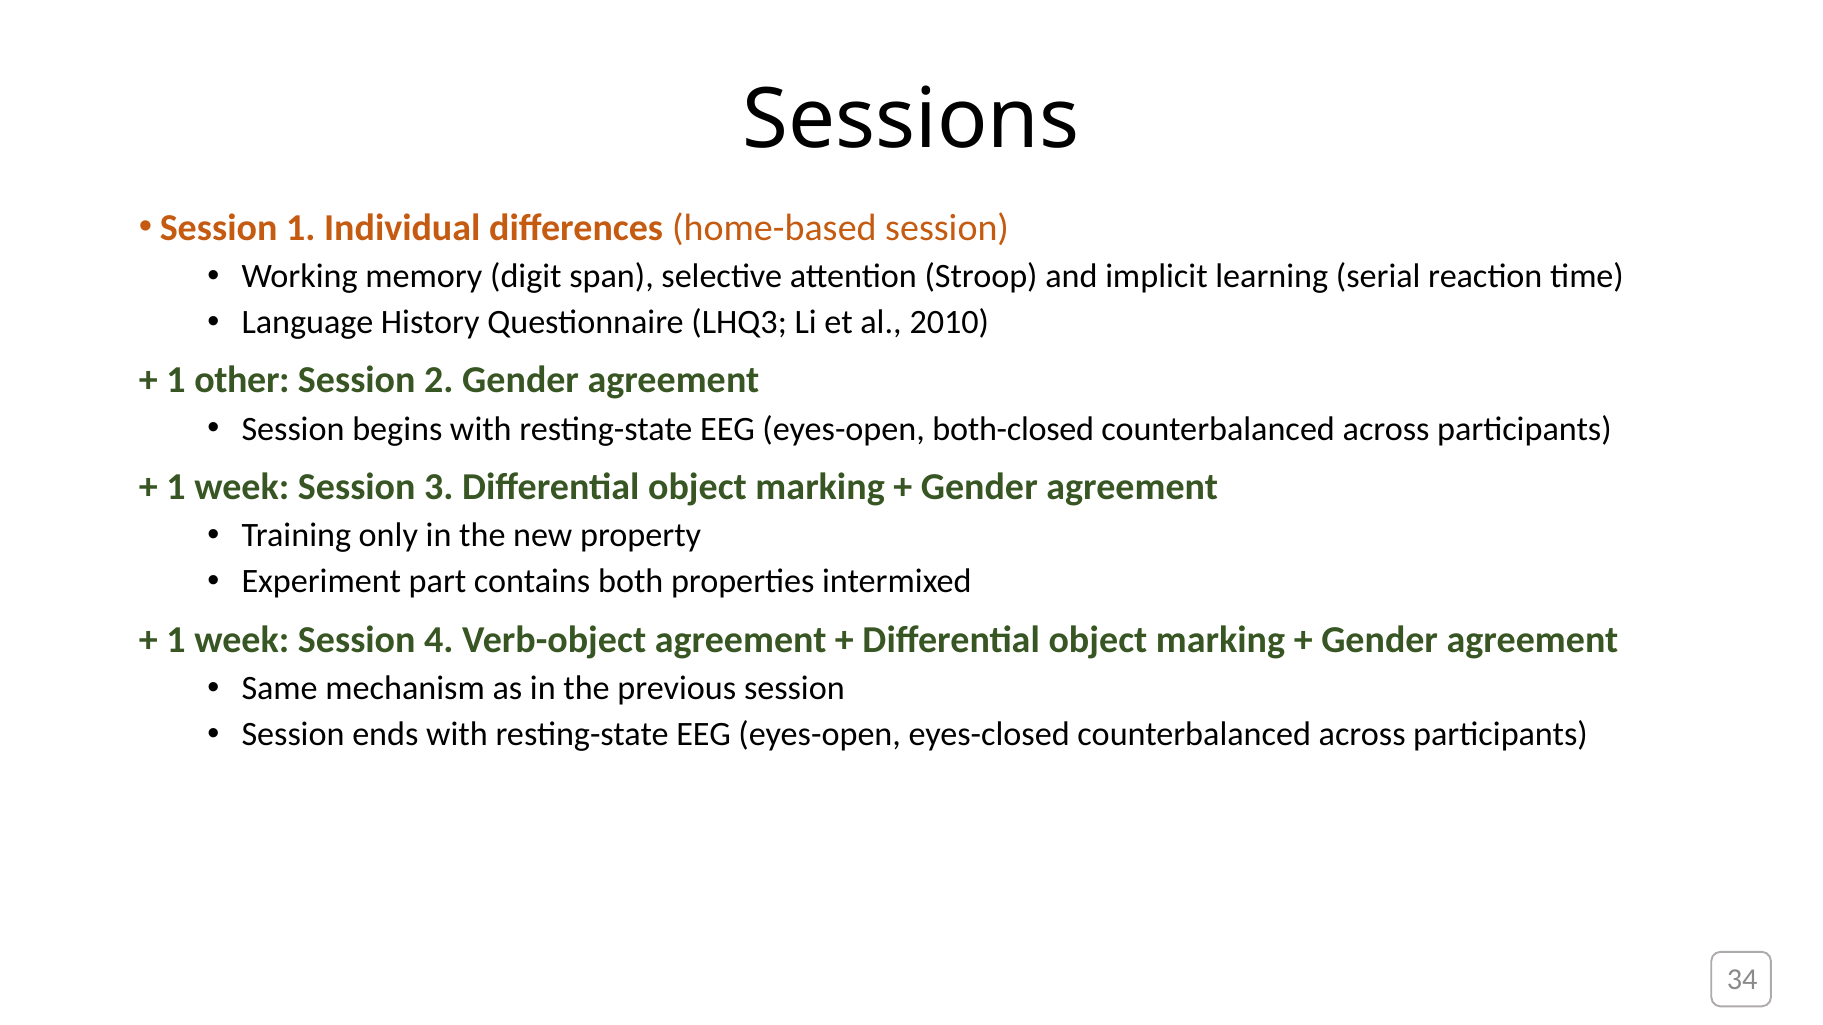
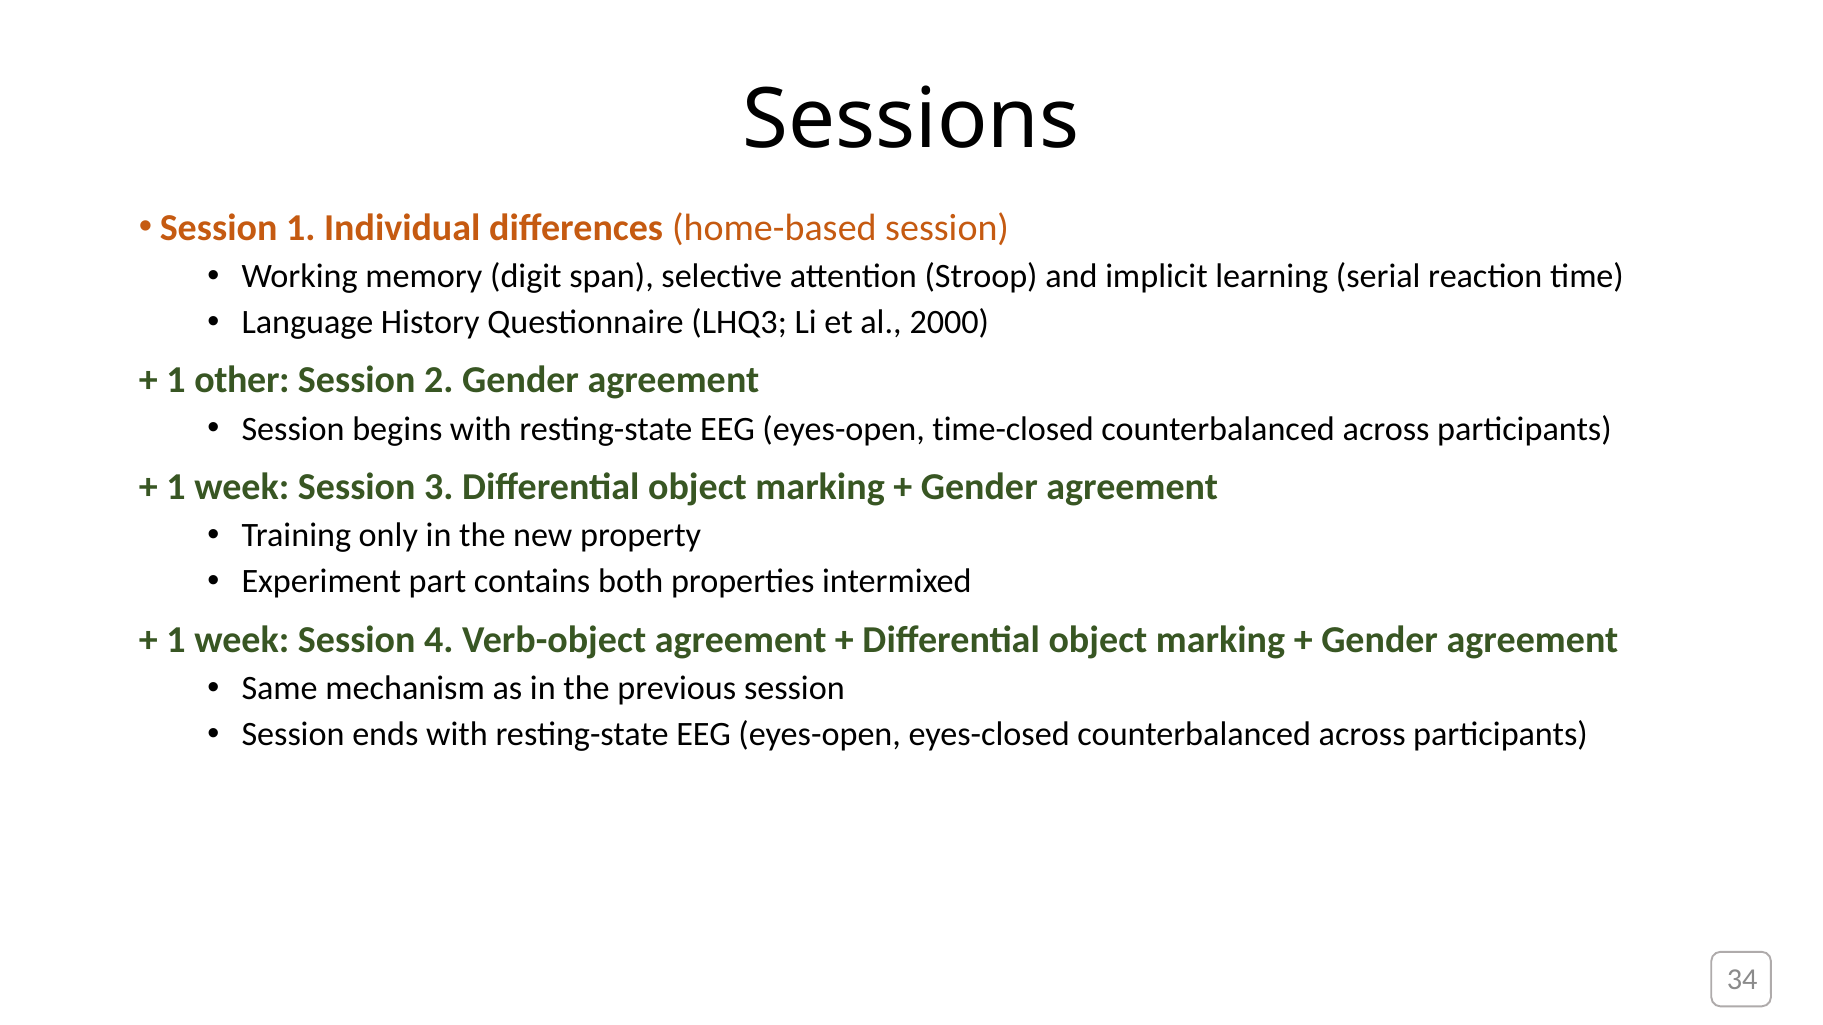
2010: 2010 -> 2000
both-closed: both-closed -> time-closed
